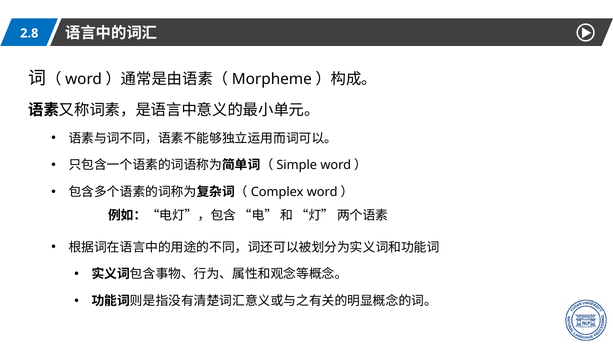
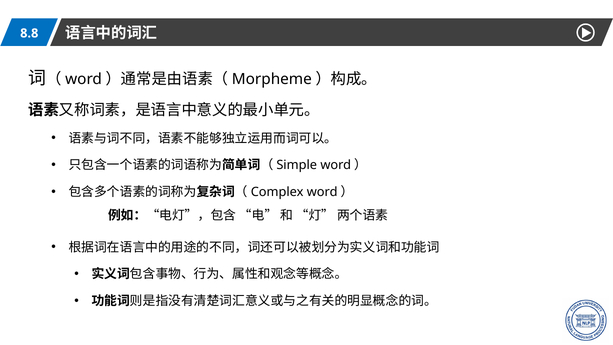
2.8: 2.8 -> 8.8
